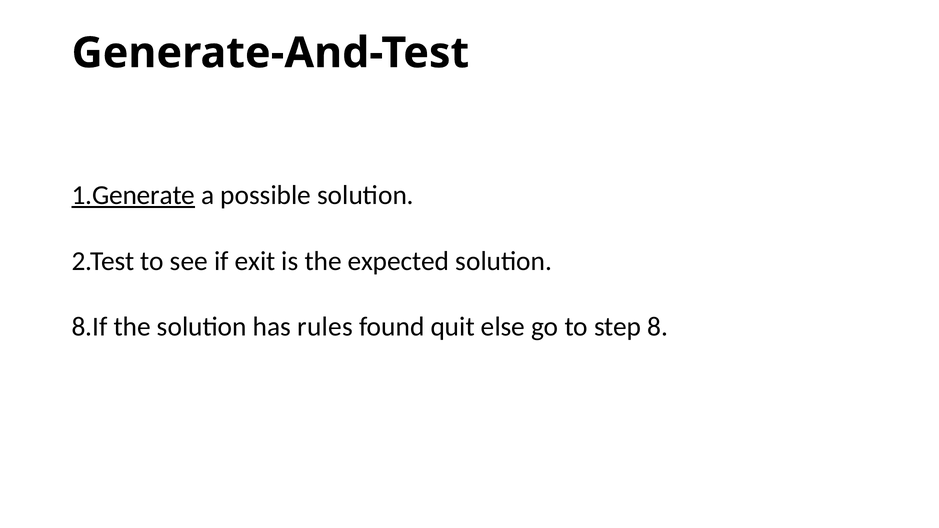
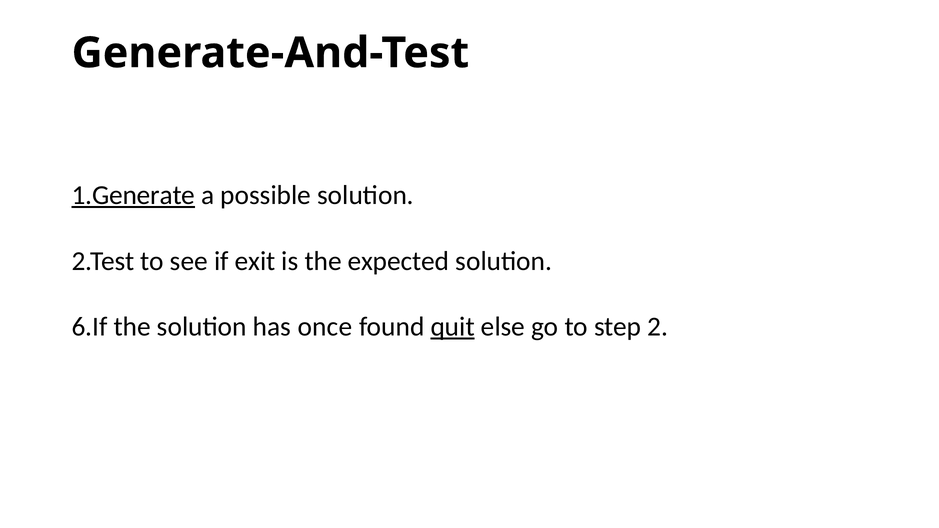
8.If: 8.If -> 6.If
rules: rules -> once
quit underline: none -> present
8: 8 -> 2
